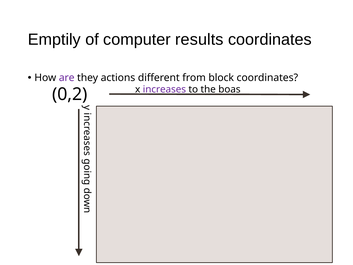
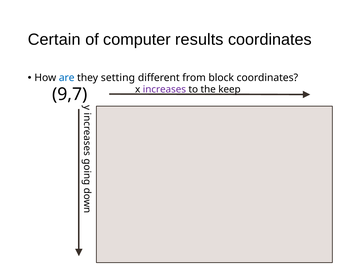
Emptily: Emptily -> Certain
are colour: purple -> blue
actions: actions -> setting
boas: boas -> keep
0,2: 0,2 -> 9,7
